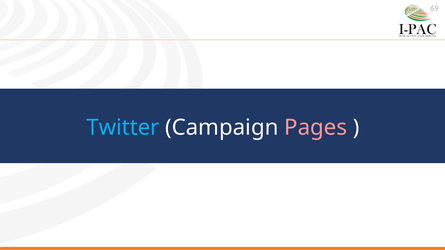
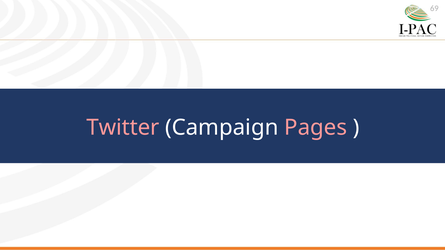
Twitter colour: light blue -> pink
